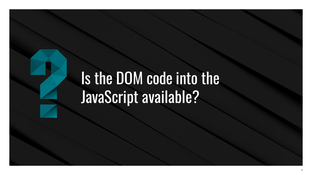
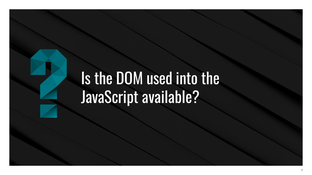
code: code -> used
